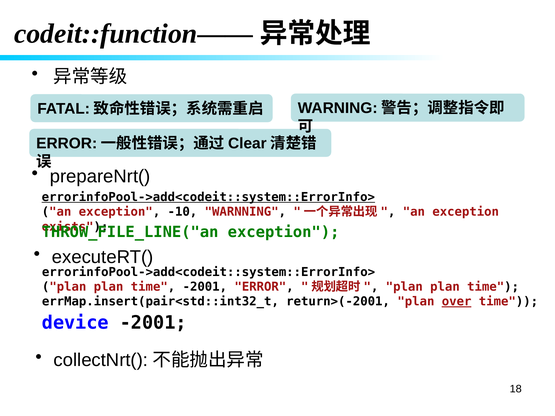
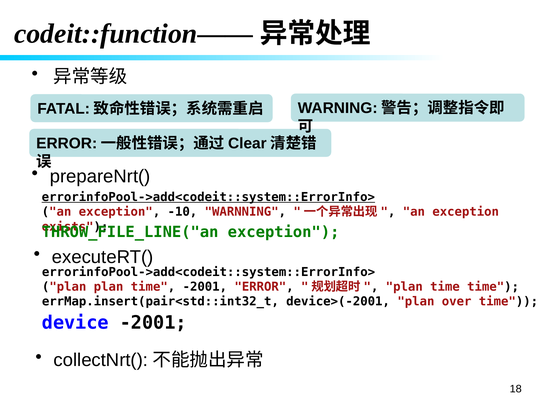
plan at (445, 287): plan -> time
return>(-2001: return>(-2001 -> device>(-2001
over underline: present -> none
